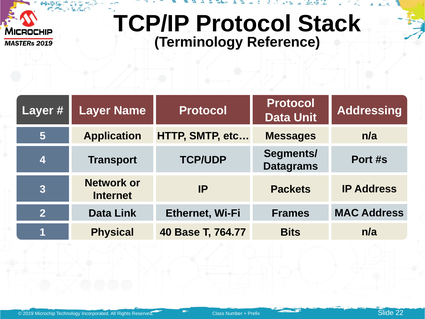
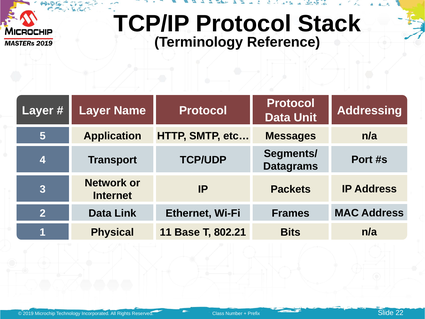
40: 40 -> 11
764.77: 764.77 -> 802.21
